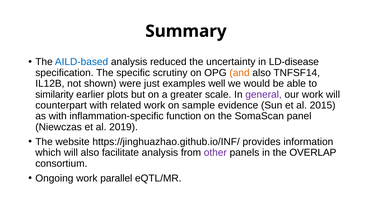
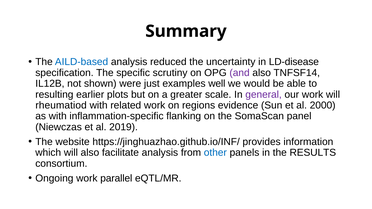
and colour: orange -> purple
similarity: similarity -> resulting
counterpart: counterpart -> rheumatiod
sample: sample -> regions
2015: 2015 -> 2000
function: function -> flanking
other colour: purple -> blue
OVERLAP: OVERLAP -> RESULTS
